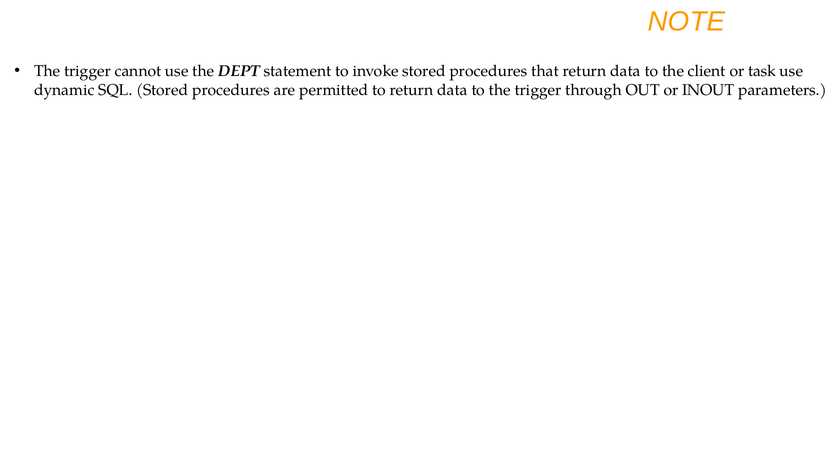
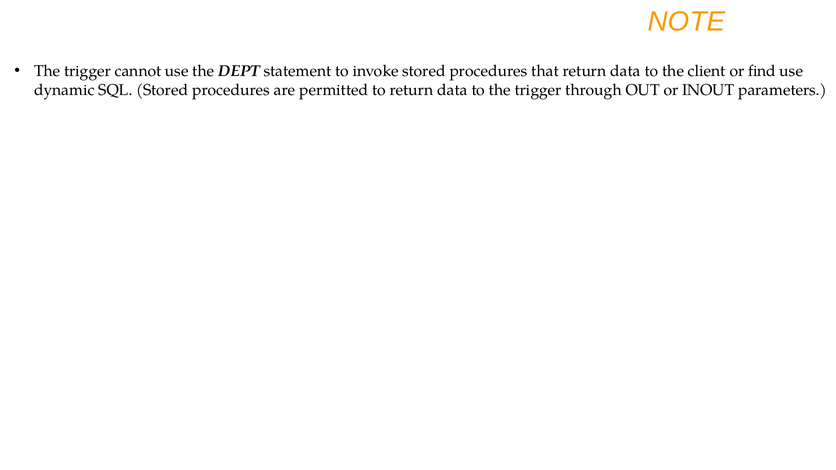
task: task -> find
